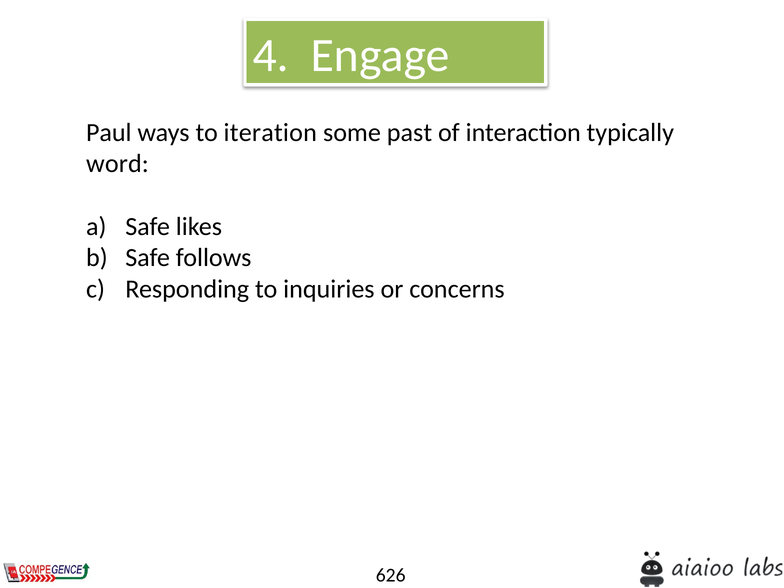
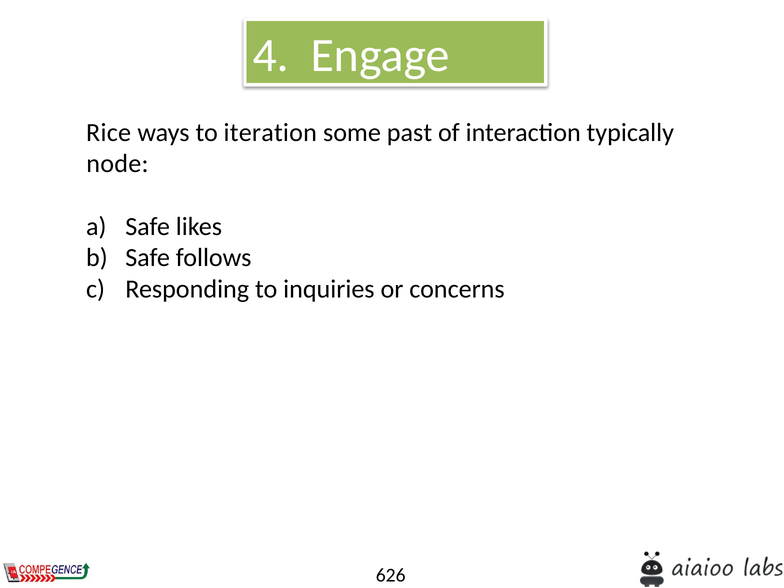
Paul: Paul -> Rice
word: word -> node
